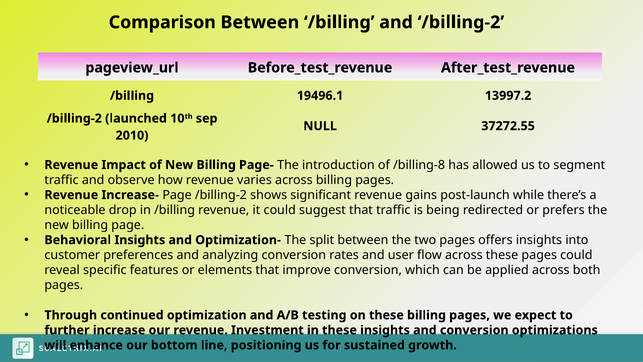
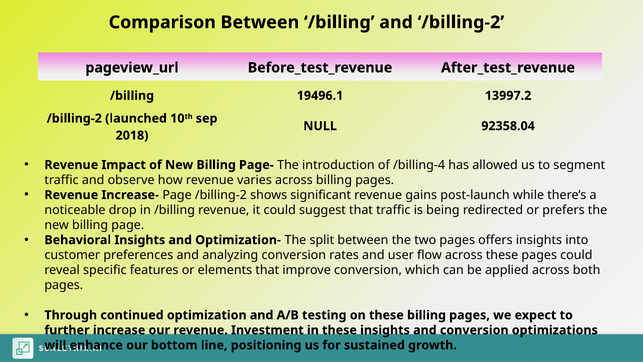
37272.55: 37272.55 -> 92358.04
2010: 2010 -> 2018
/billing-8: /billing-8 -> /billing-4
